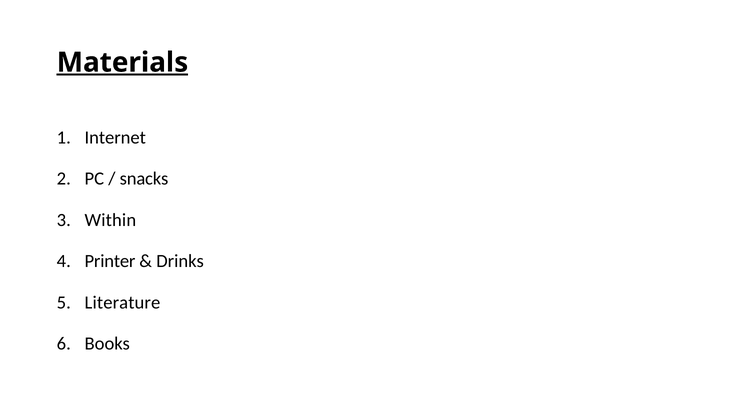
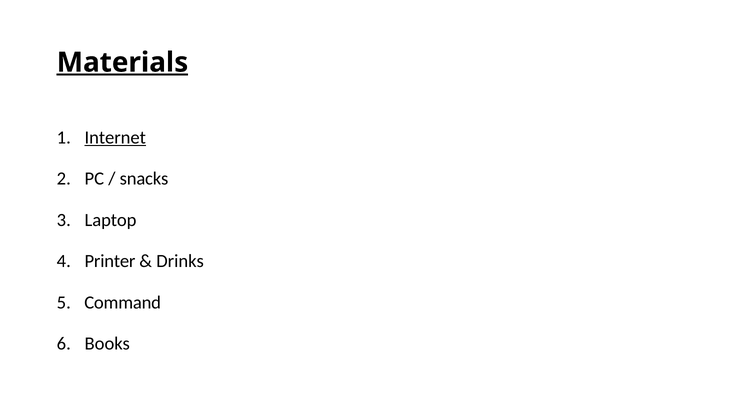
Internet underline: none -> present
Within: Within -> Laptop
Literature: Literature -> Command
